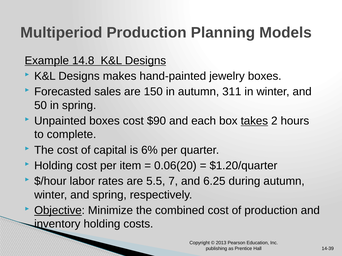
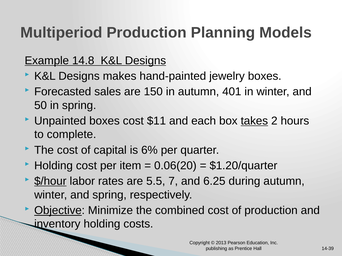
311: 311 -> 401
$90: $90 -> $11
$/hour underline: none -> present
